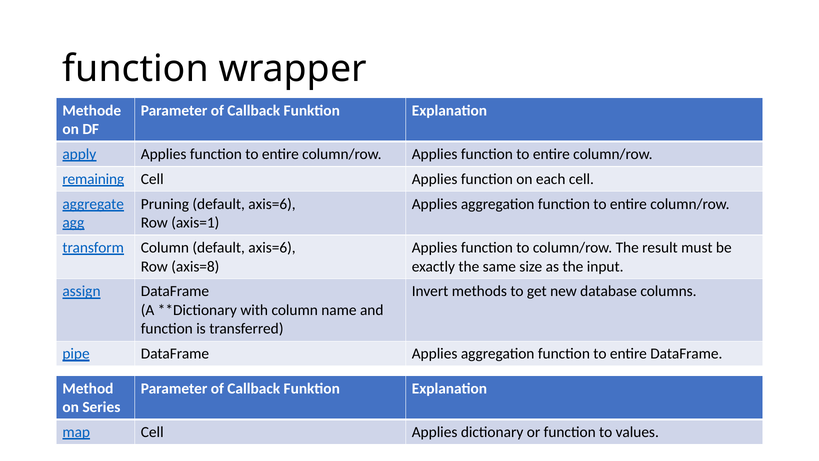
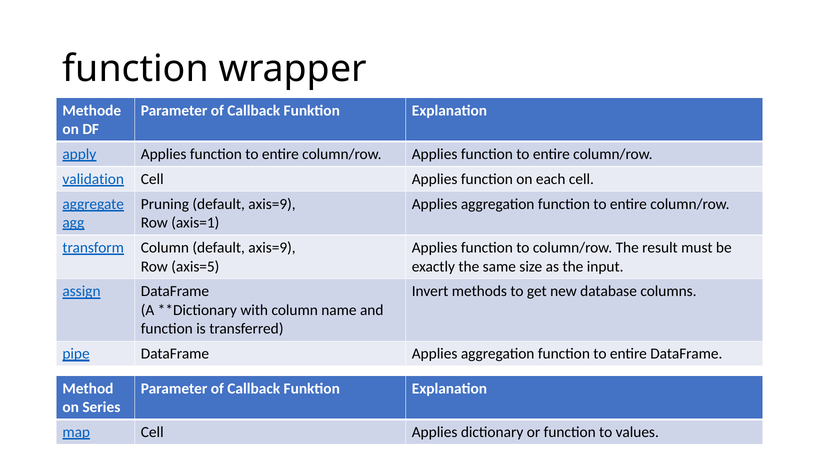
remaining: remaining -> validation
axis=6 at (272, 204): axis=6 -> axis=9
Column default axis=6: axis=6 -> axis=9
axis=8: axis=8 -> axis=5
